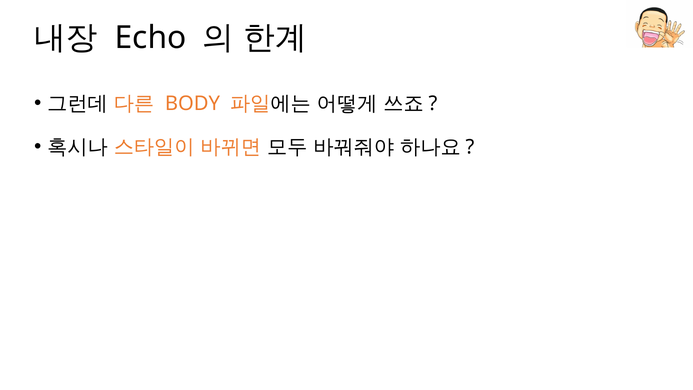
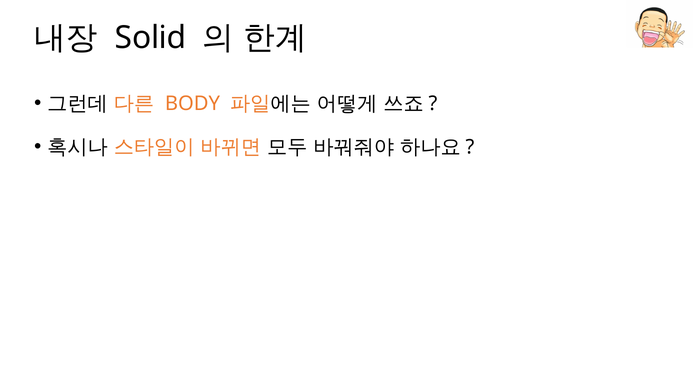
Echo: Echo -> Solid
